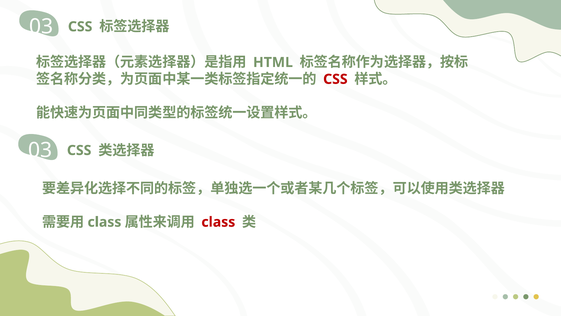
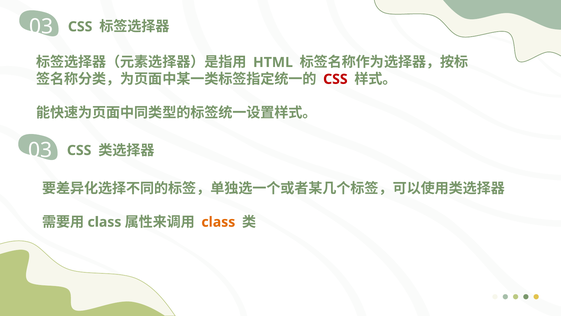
class at (218, 222) colour: red -> orange
